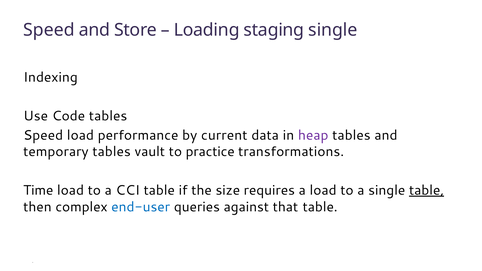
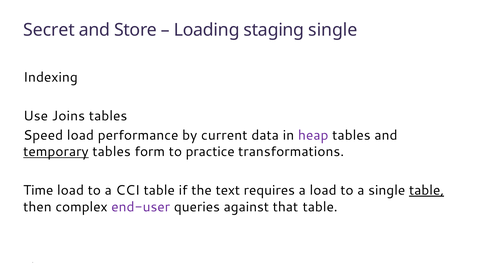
Speed at (49, 30): Speed -> Secret
Code: Code -> Joins
temporary underline: none -> present
vault: vault -> form
size: size -> text
end-user colour: blue -> purple
